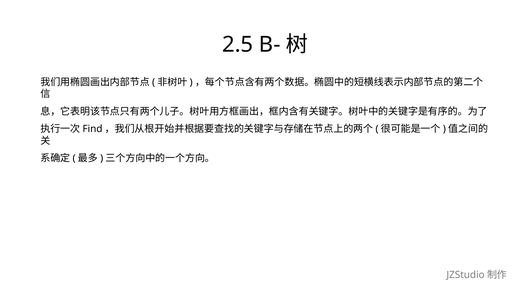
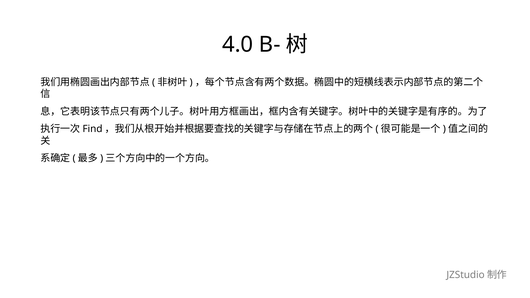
2.5: 2.5 -> 4.0
